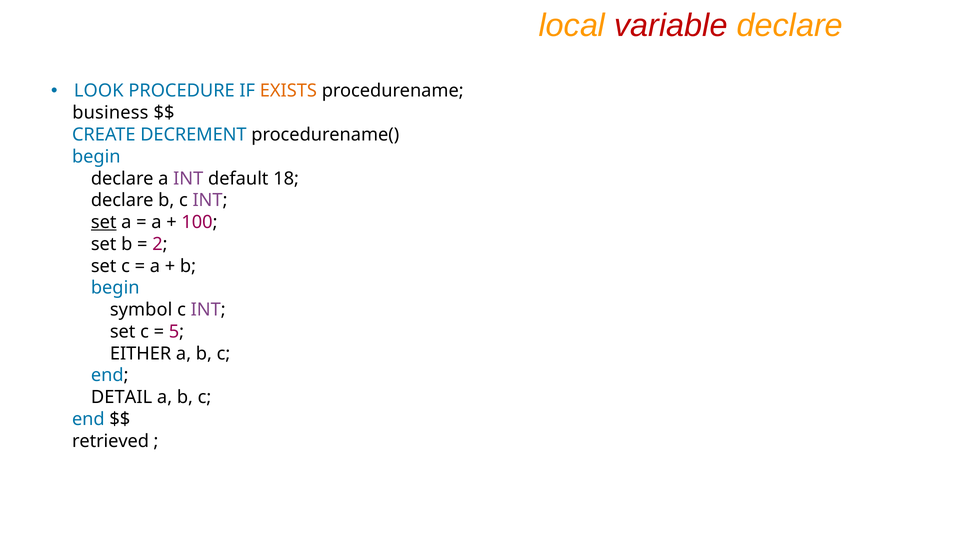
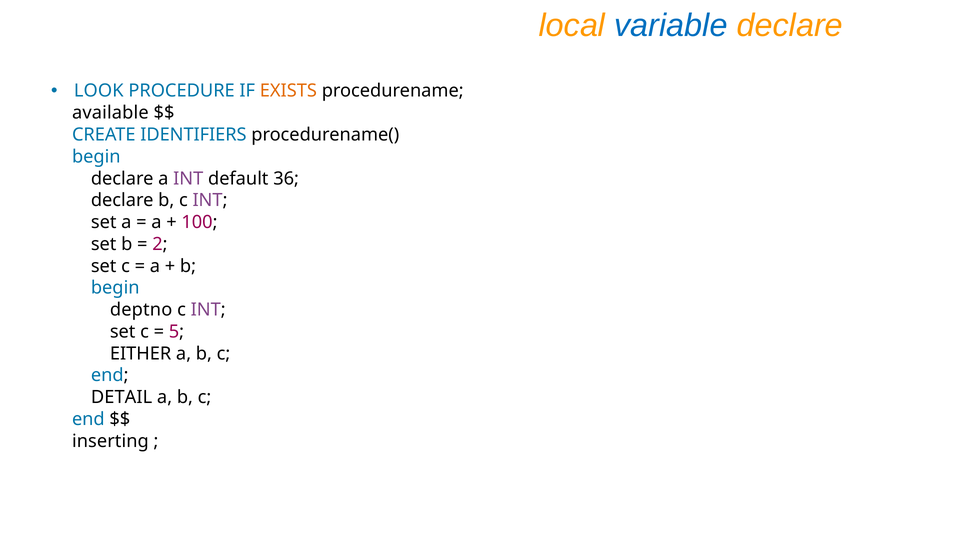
variable colour: red -> blue
business: business -> available
DECREMENT: DECREMENT -> IDENTIFIERS
18: 18 -> 36
set at (104, 222) underline: present -> none
symbol: symbol -> deptno
retrieved: retrieved -> inserting
